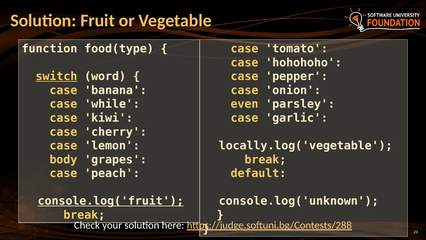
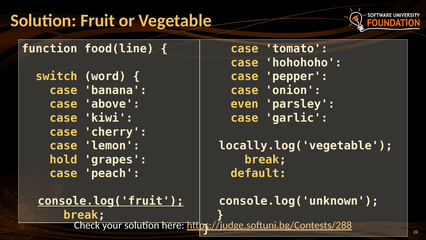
food(type: food(type -> food(line
switch underline: present -> none
while: while -> above
body: body -> hold
